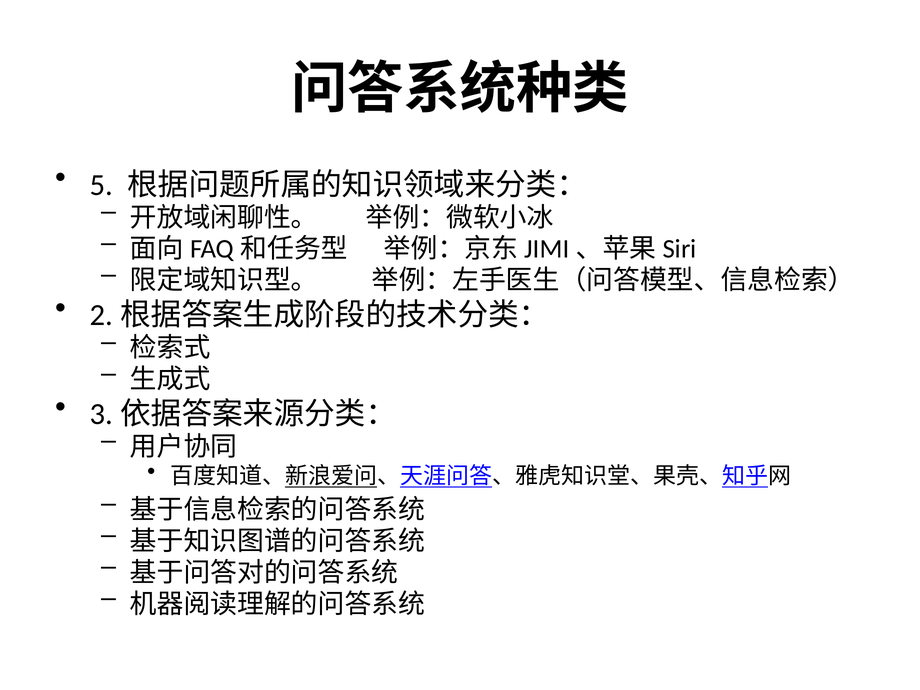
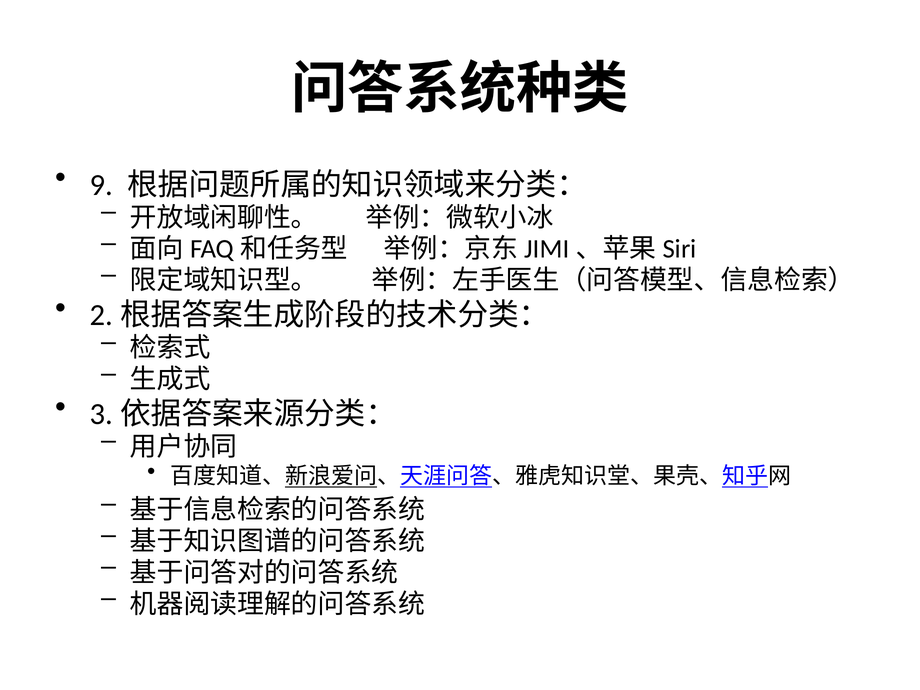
5: 5 -> 9
